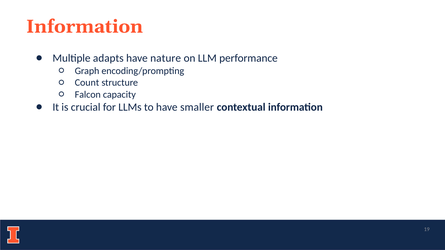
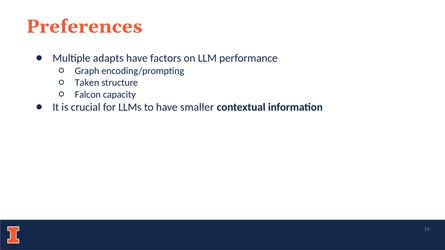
Information at (84, 27): Information -> Preferences
nature: nature -> factors
Count: Count -> Taken
